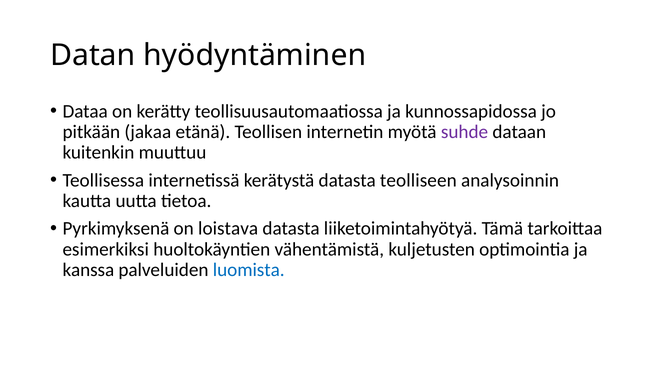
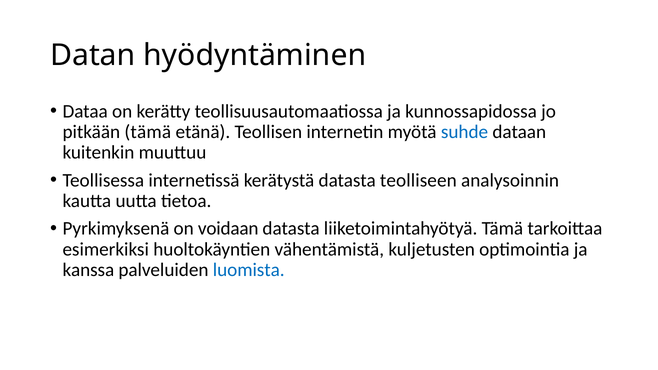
pitkään jakaa: jakaa -> tämä
suhde colour: purple -> blue
loistava: loistava -> voidaan
